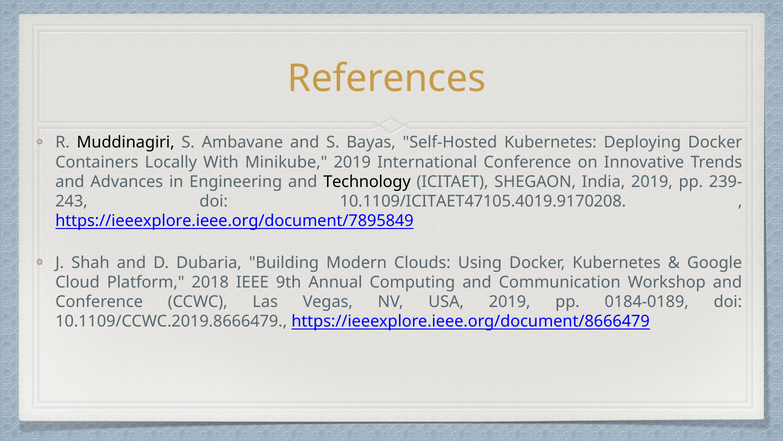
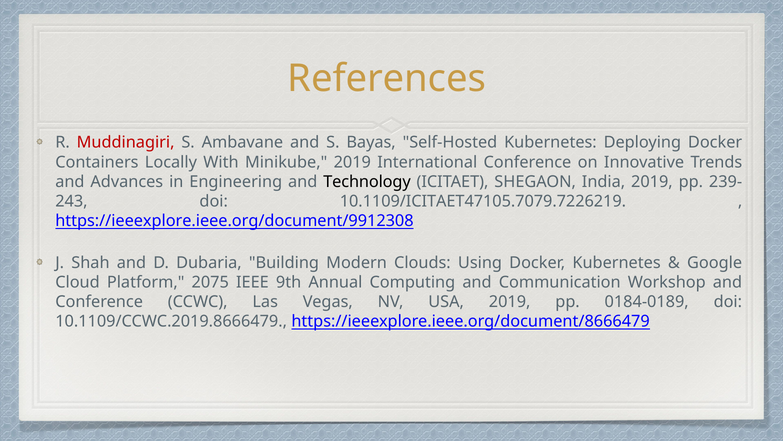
Muddinagiri colour: black -> red
10.1109/ICITAET47105.4019.9170208: 10.1109/ICITAET47105.4019.9170208 -> 10.1109/ICITAET47105.7079.7226219
https://ieeexplore.ieee.org/document/7895849: https://ieeexplore.ieee.org/document/7895849 -> https://ieeexplore.ieee.org/document/9912308
2018: 2018 -> 2075
